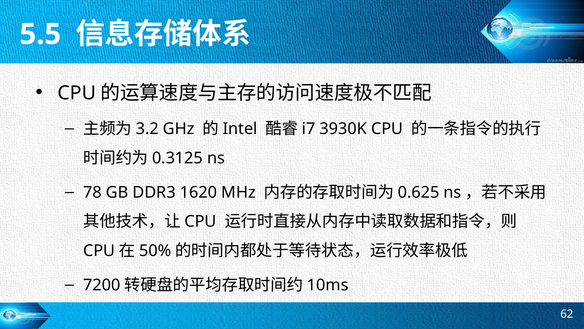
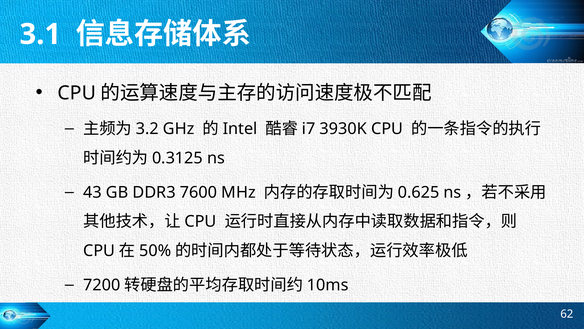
5.5: 5.5 -> 3.1
78: 78 -> 43
1620: 1620 -> 7600
